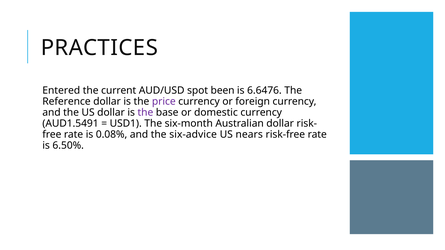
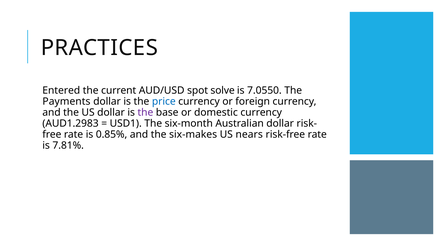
been: been -> solve
6.6476: 6.6476 -> 7.0550
Reference: Reference -> Payments
price colour: purple -> blue
AUD1.5491: AUD1.5491 -> AUD1.2983
0.08%: 0.08% -> 0.85%
six-advice: six-advice -> six-makes
6.50%: 6.50% -> 7.81%
